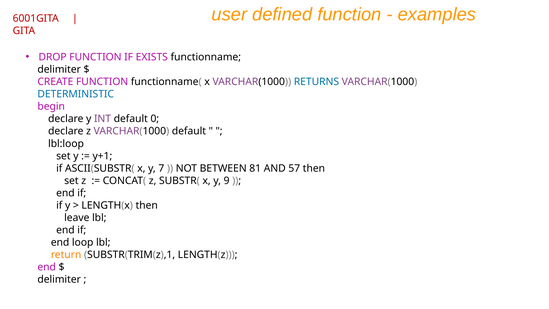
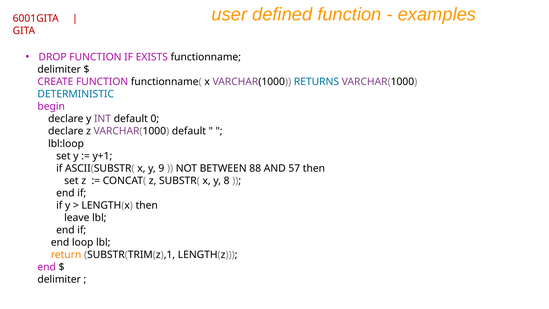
7: 7 -> 9
81: 81 -> 88
9: 9 -> 8
